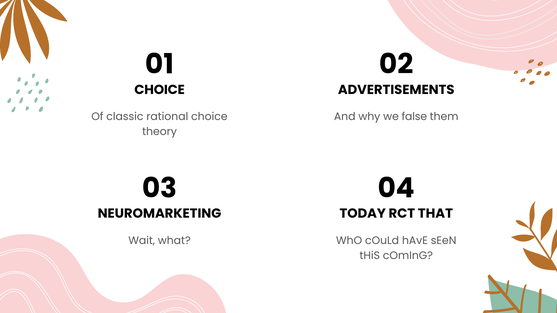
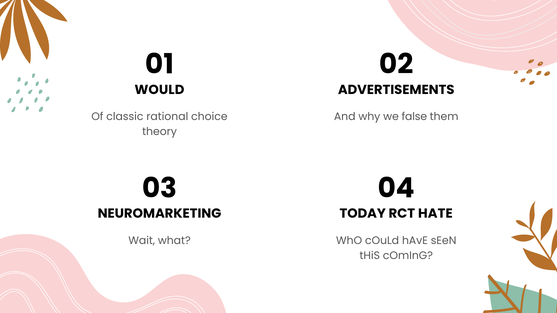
CHOICE at (160, 90): CHOICE -> WOULD
THAT: THAT -> HATE
